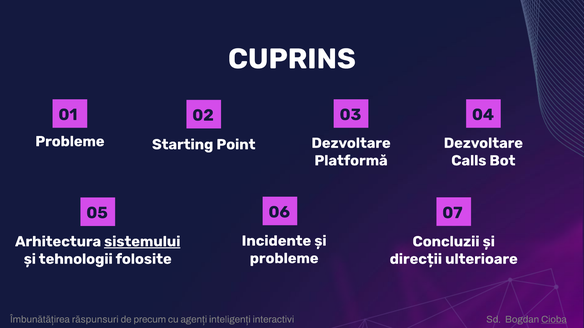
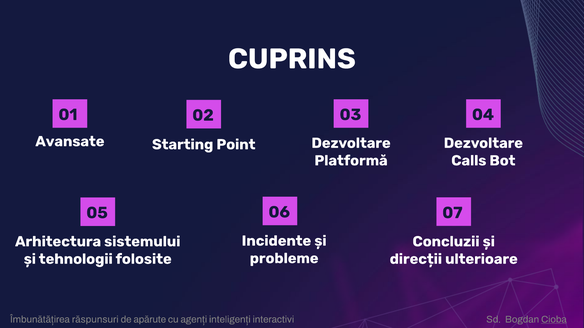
Probleme at (70, 142): Probleme -> Avansate
sistemului underline: present -> none
precum: precum -> apărute
